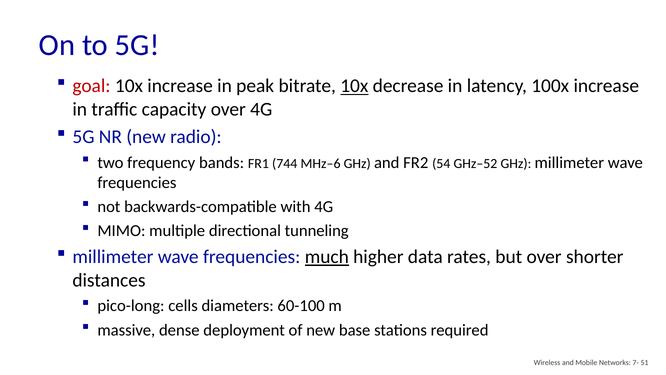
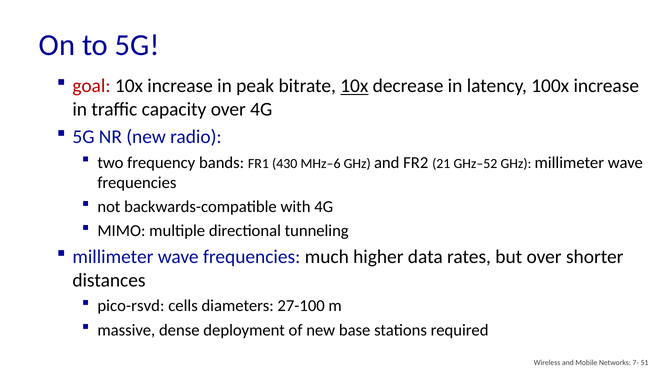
744: 744 -> 430
54: 54 -> 21
much underline: present -> none
pico-long: pico-long -> pico-rsvd
60-100: 60-100 -> 27-100
